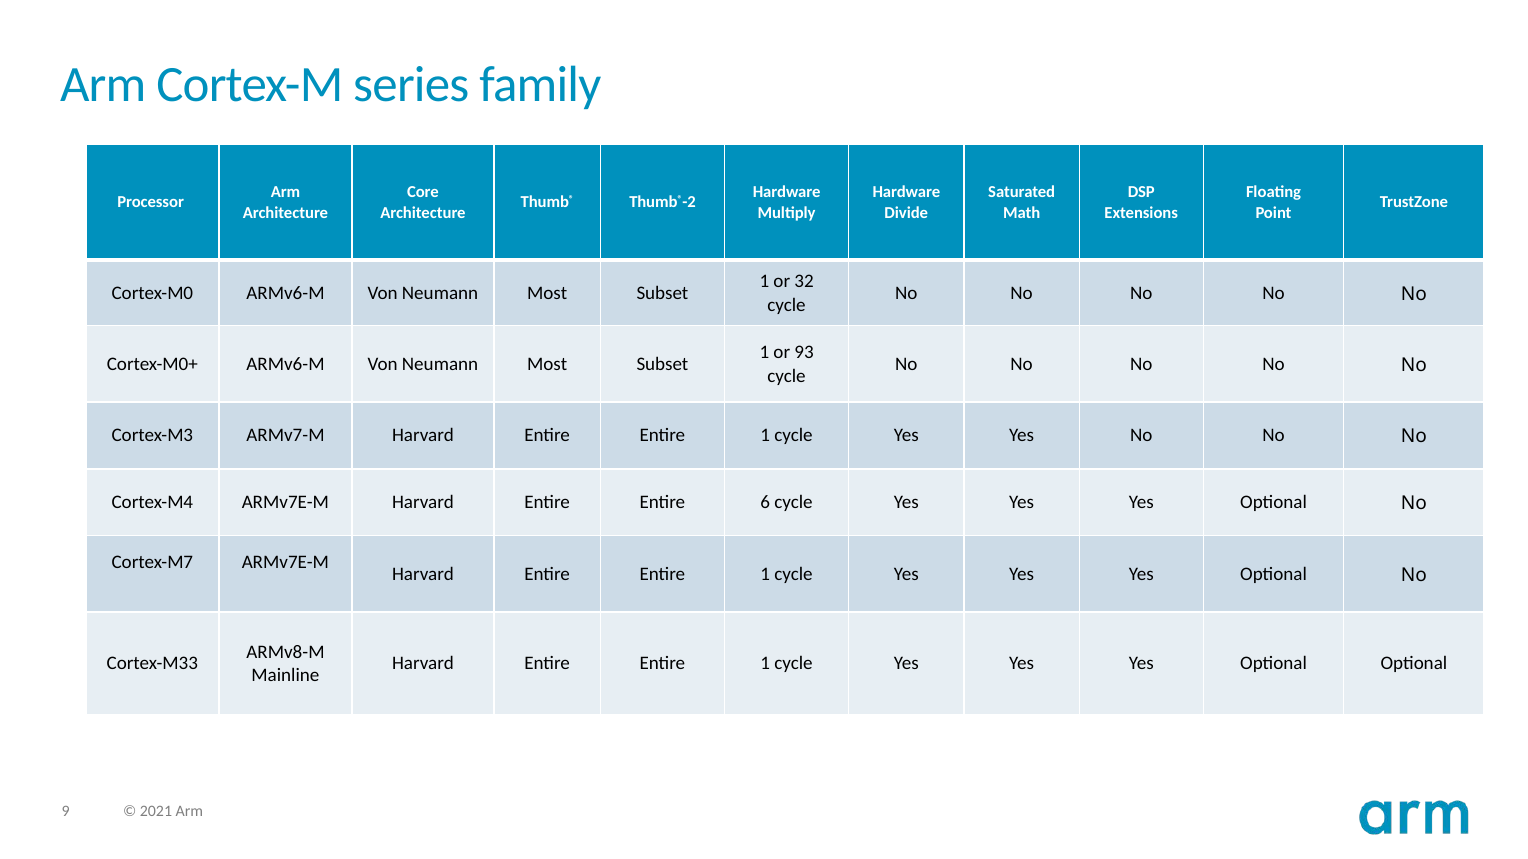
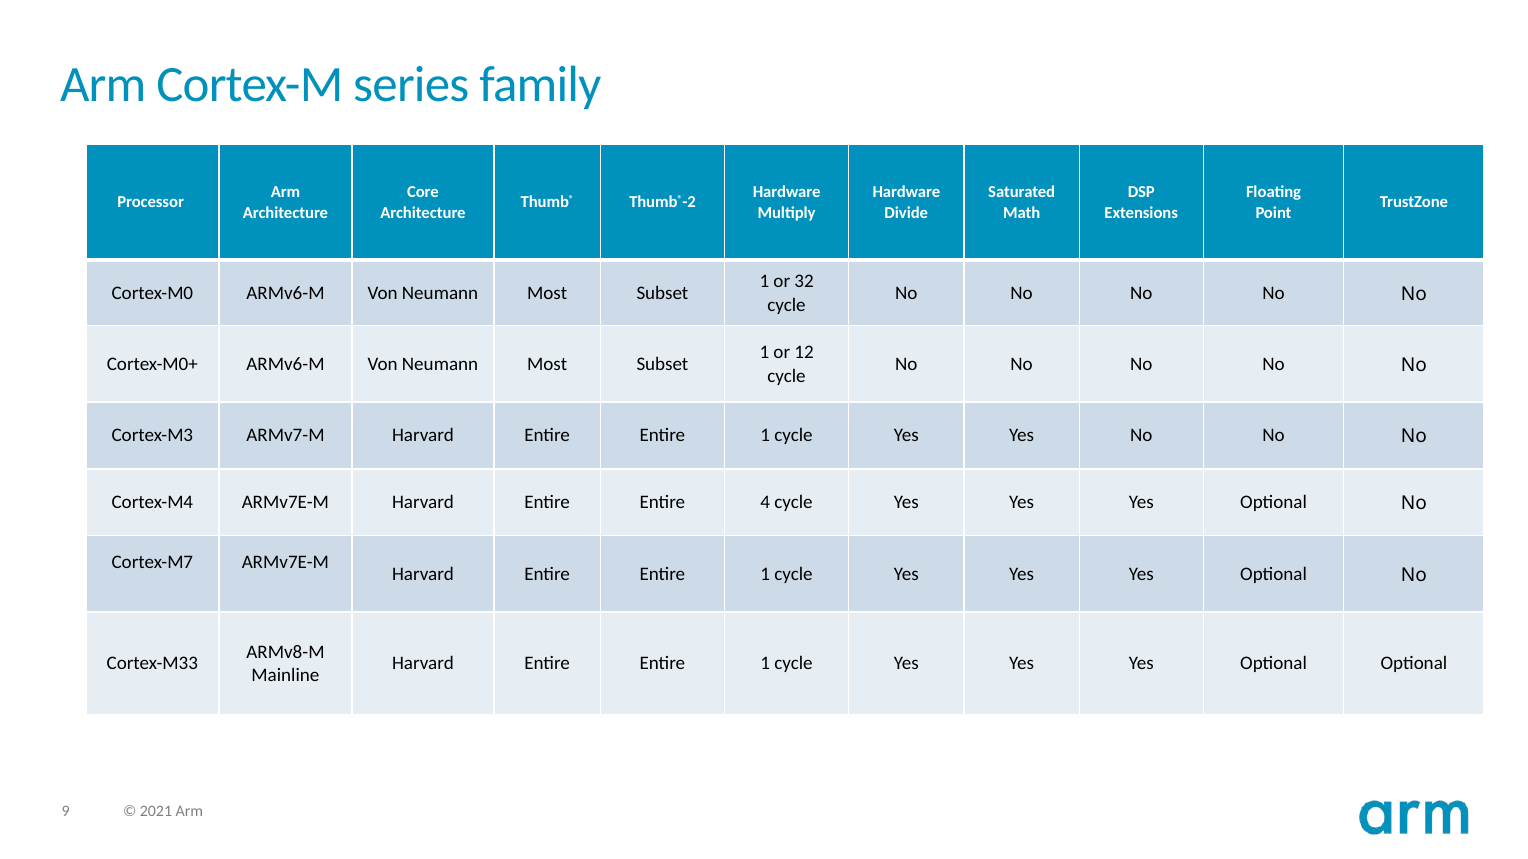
93: 93 -> 12
6: 6 -> 4
